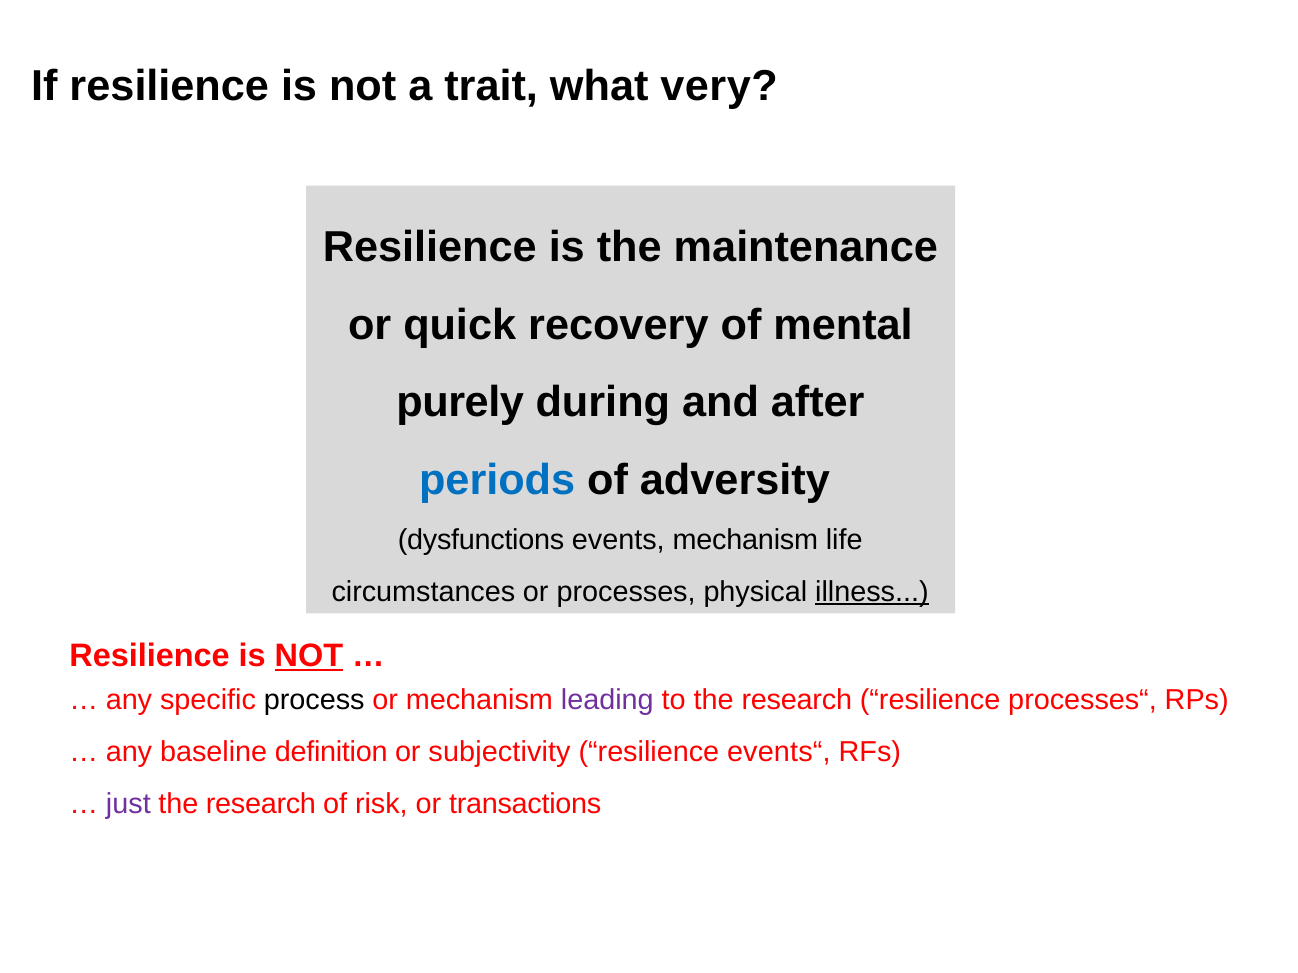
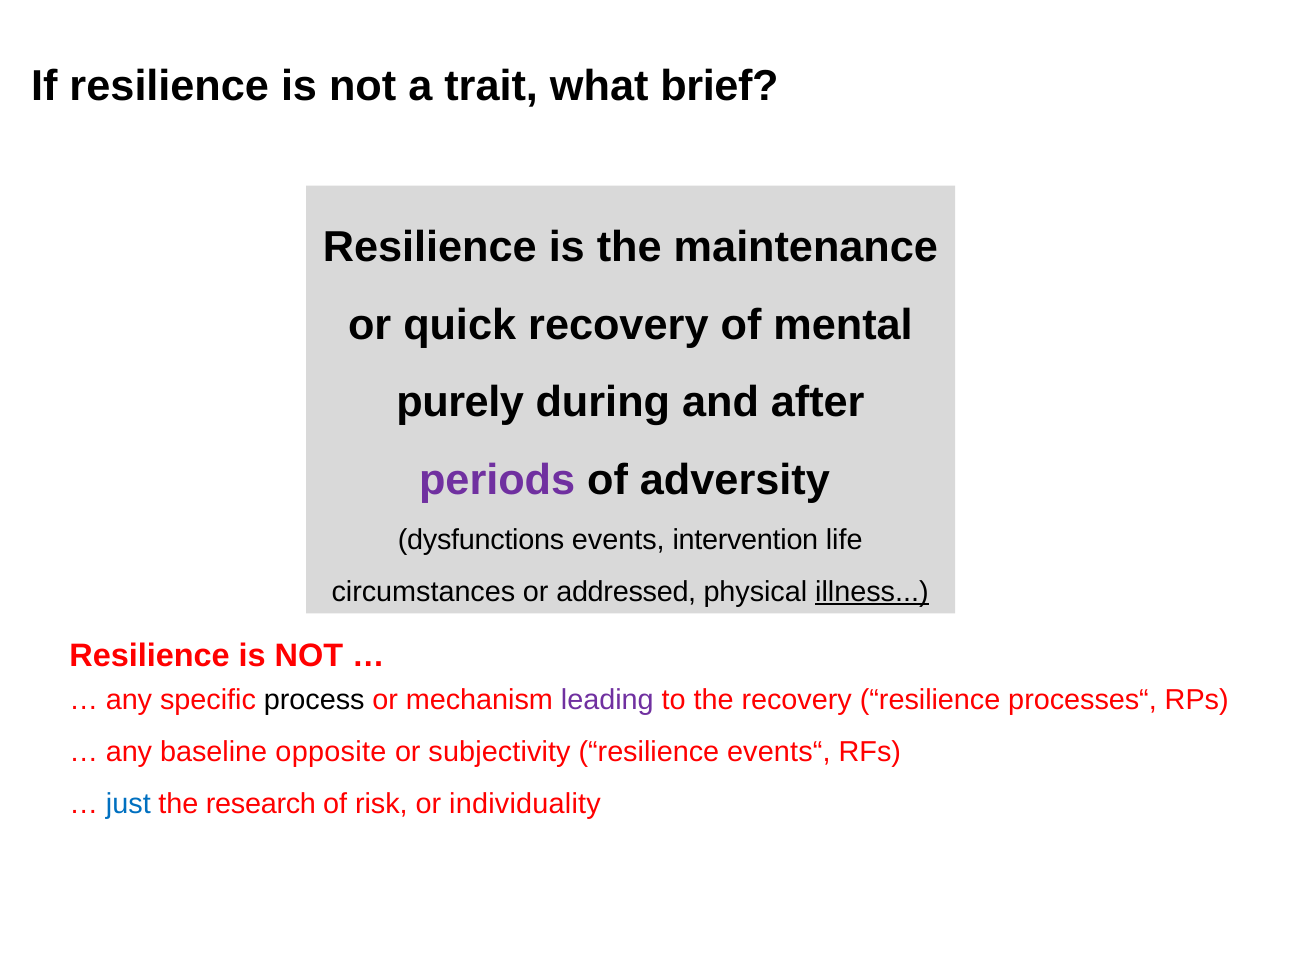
very: very -> brief
periods colour: blue -> purple
events mechanism: mechanism -> intervention
processes: processes -> addressed
NOT at (309, 656) underline: present -> none
to the research: research -> recovery
definition: definition -> opposite
just colour: purple -> blue
transactions: transactions -> individuality
